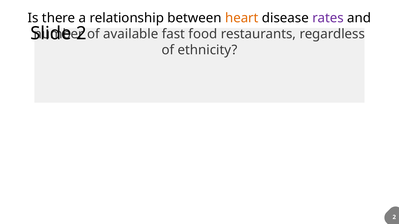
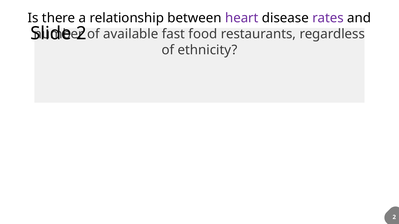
heart colour: orange -> purple
